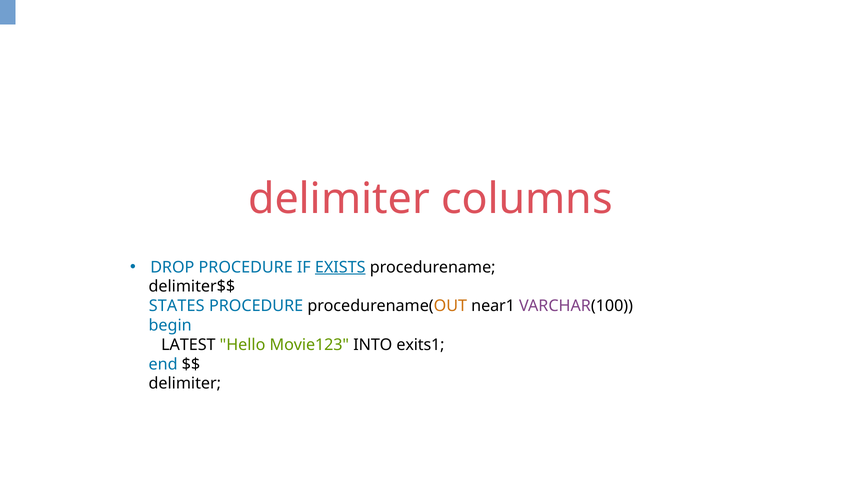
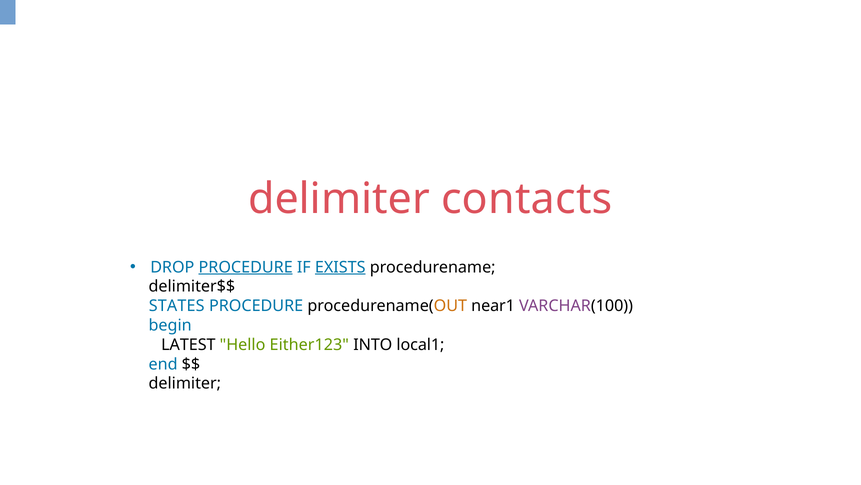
columns: columns -> contacts
PROCEDURE at (246, 267) underline: none -> present
Movie123: Movie123 -> Either123
exits1: exits1 -> local1
